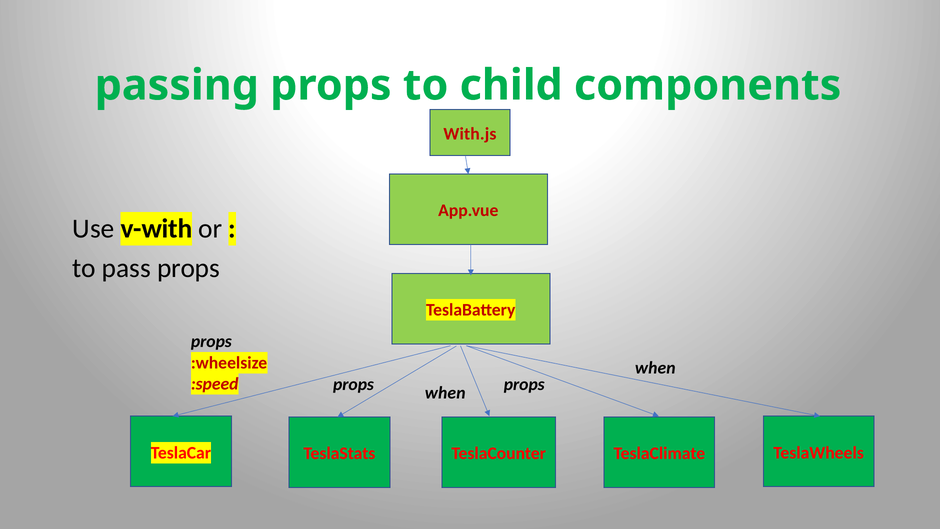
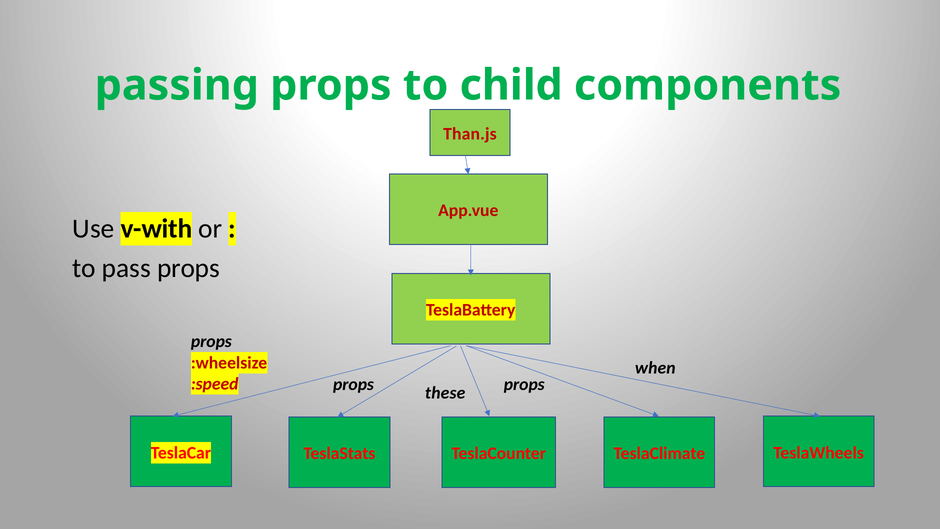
With.js: With.js -> Than.js
props when: when -> these
